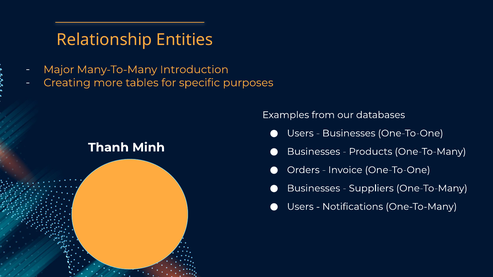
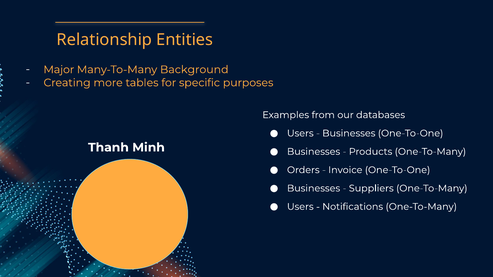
Introduction: Introduction -> Background
